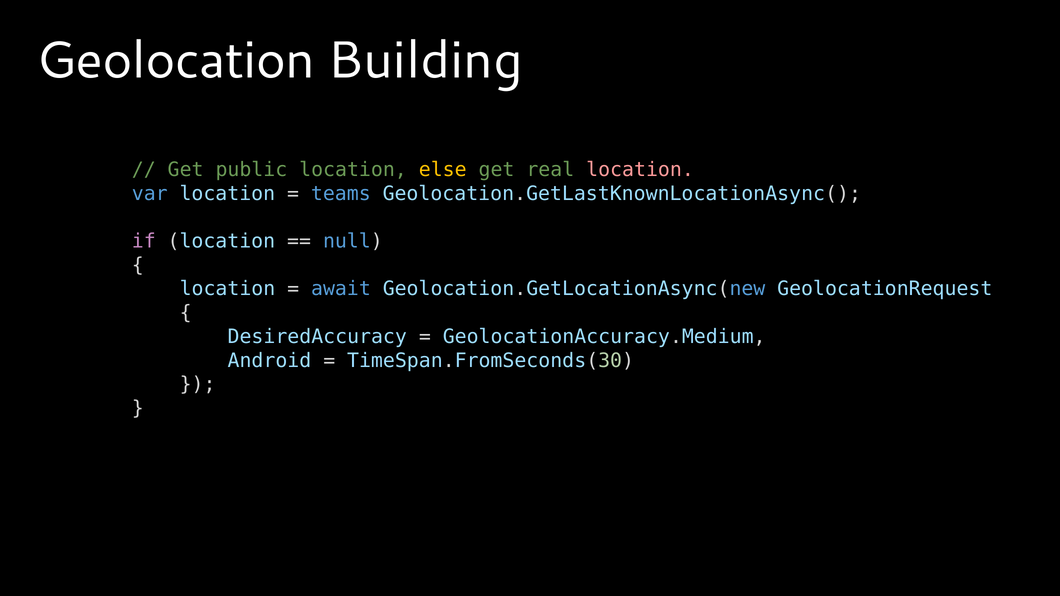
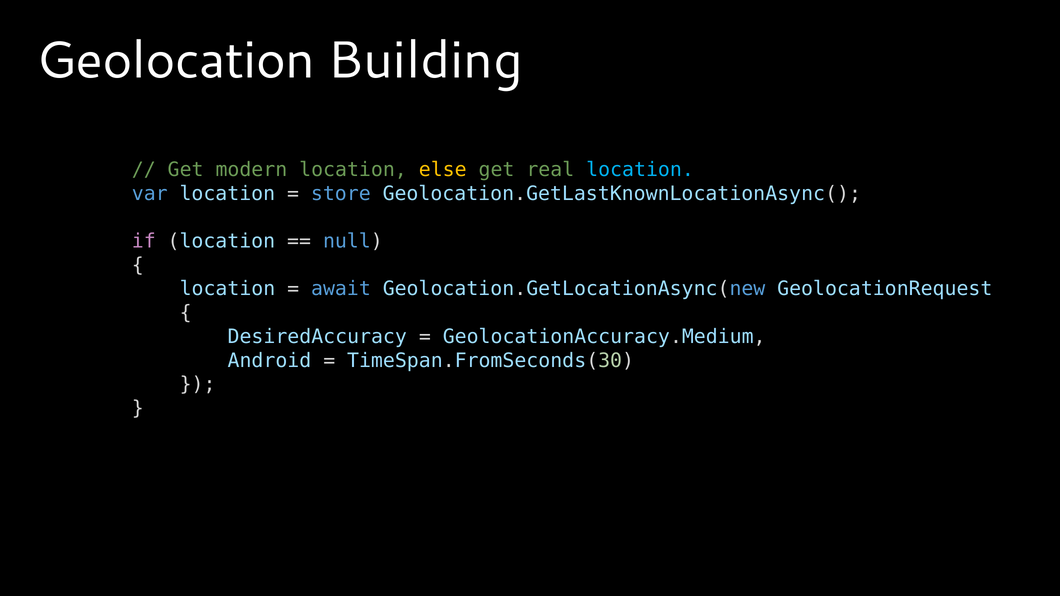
public: public -> modern
location at (640, 170) colour: pink -> light blue
teams: teams -> store
